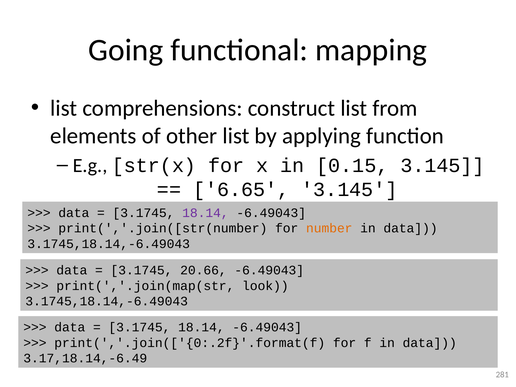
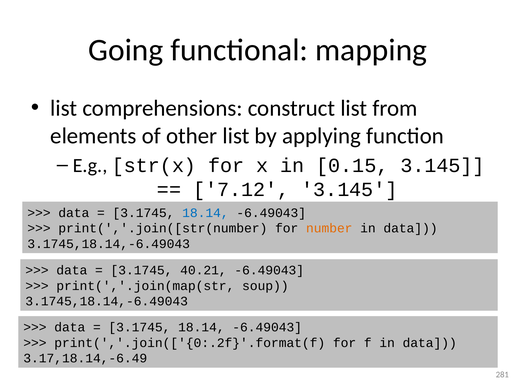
6.65: 6.65 -> 7.12
18.14 at (205, 213) colour: purple -> blue
20.66: 20.66 -> 40.21
look: look -> soup
